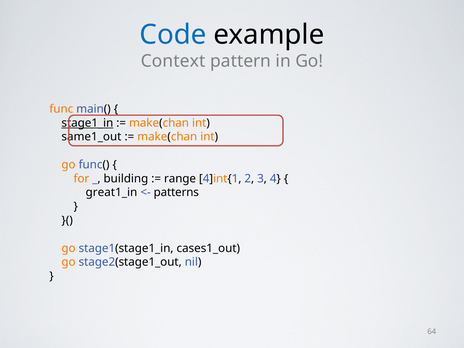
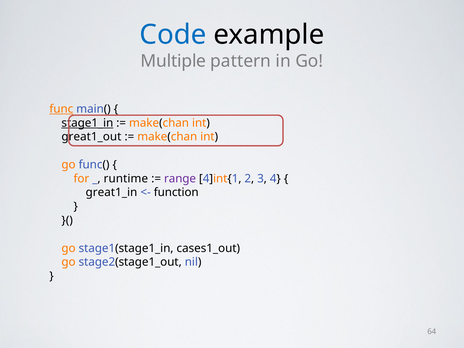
Context: Context -> Multiple
func underline: none -> present
same1_out: same1_out -> great1_out
building: building -> runtime
range colour: black -> purple
patterns: patterns -> function
